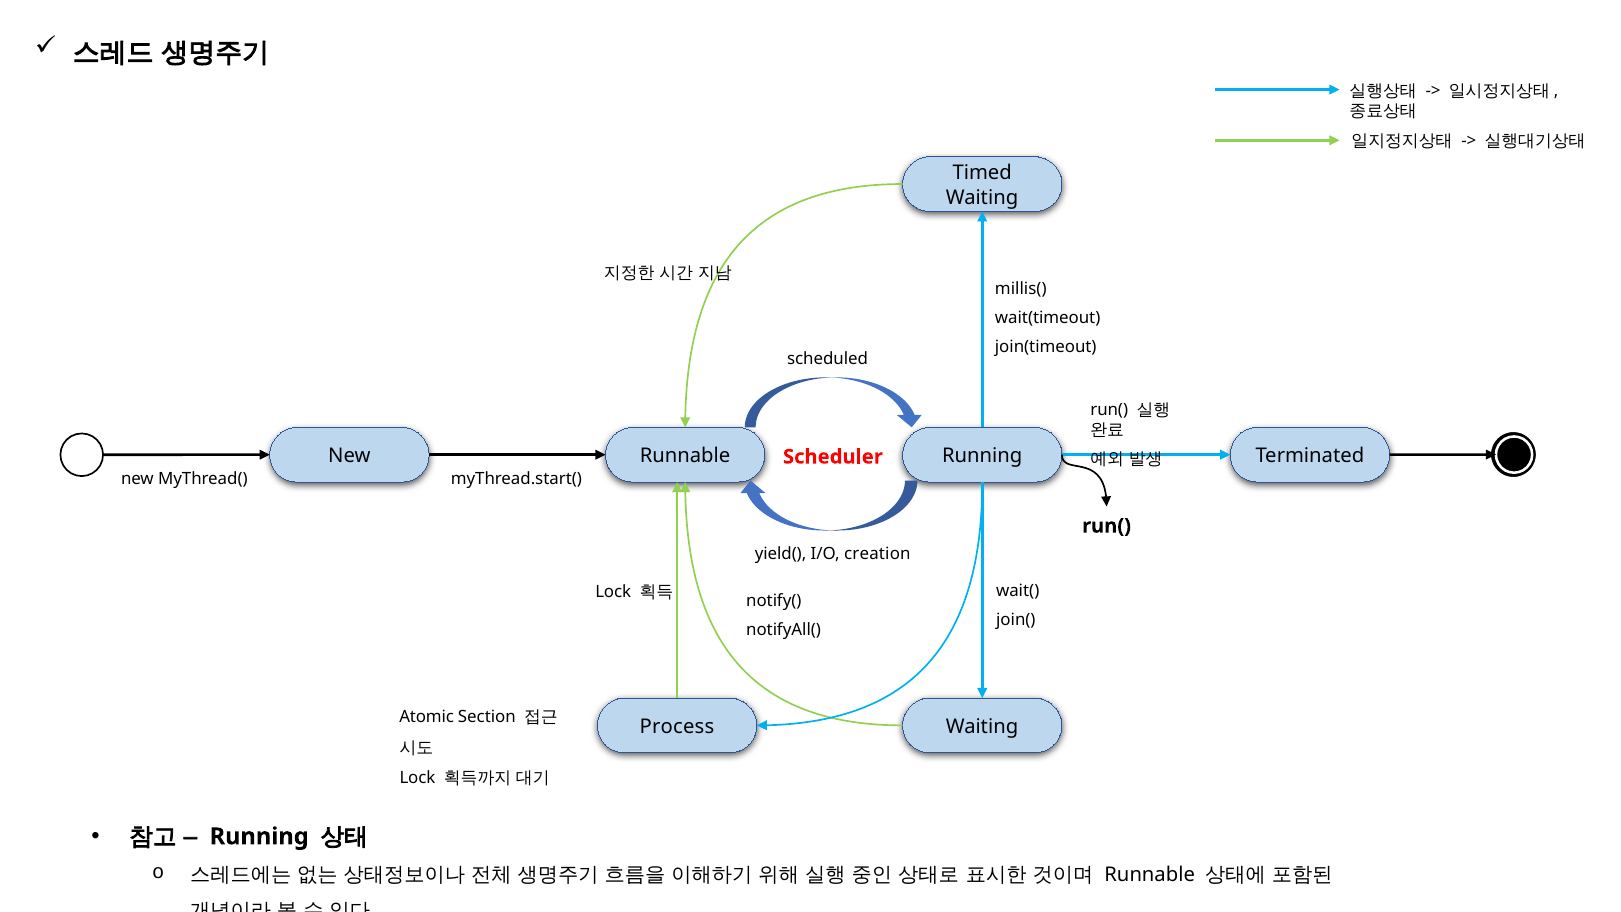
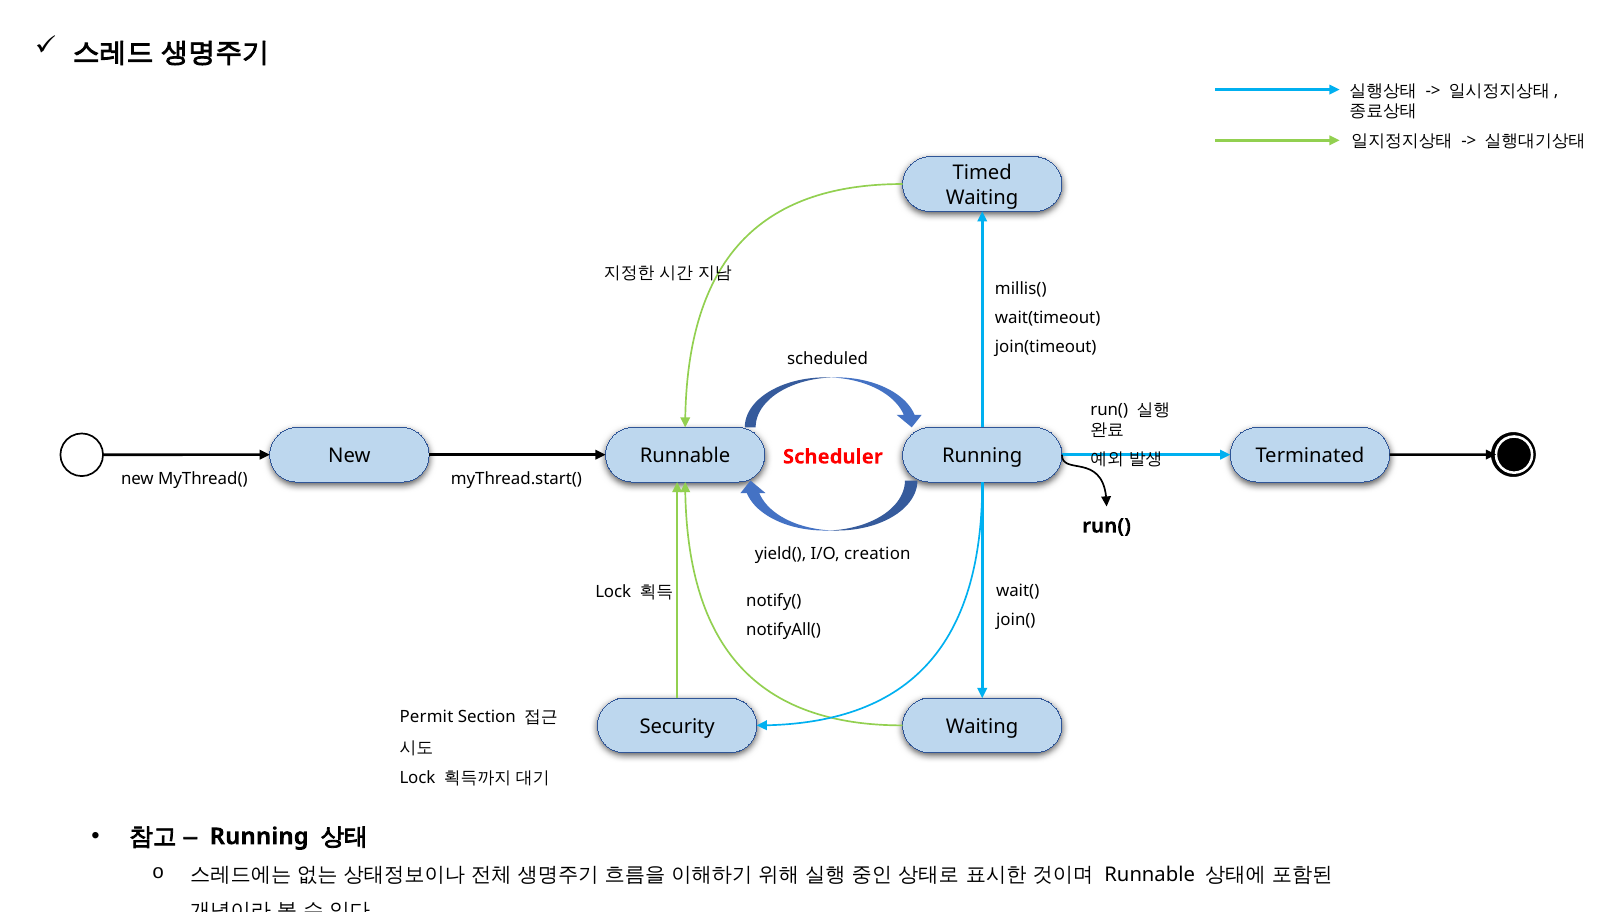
Atomic: Atomic -> Permit
Process: Process -> Security
